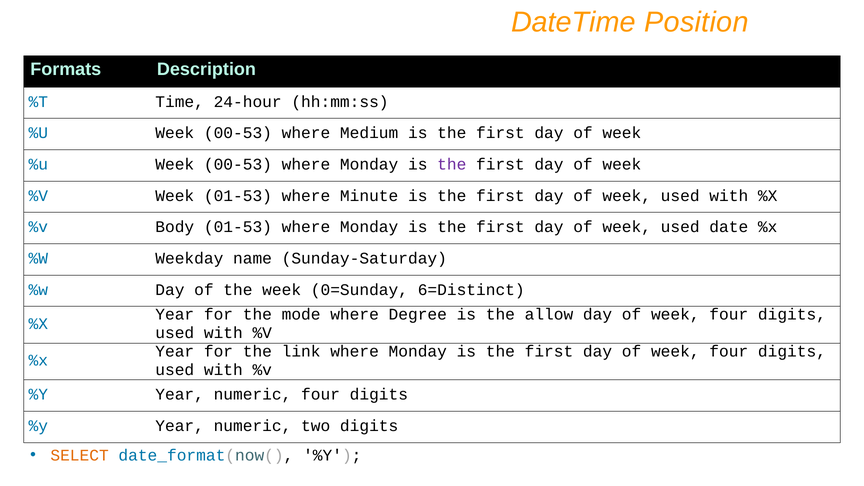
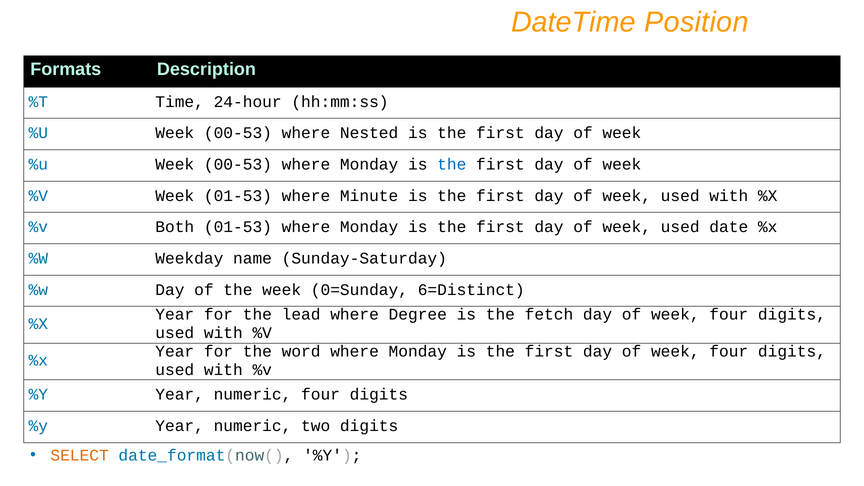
Medium: Medium -> Nested
the at (452, 164) colour: purple -> blue
Body: Body -> Both
mode: mode -> lead
allow: allow -> fetch
link: link -> word
